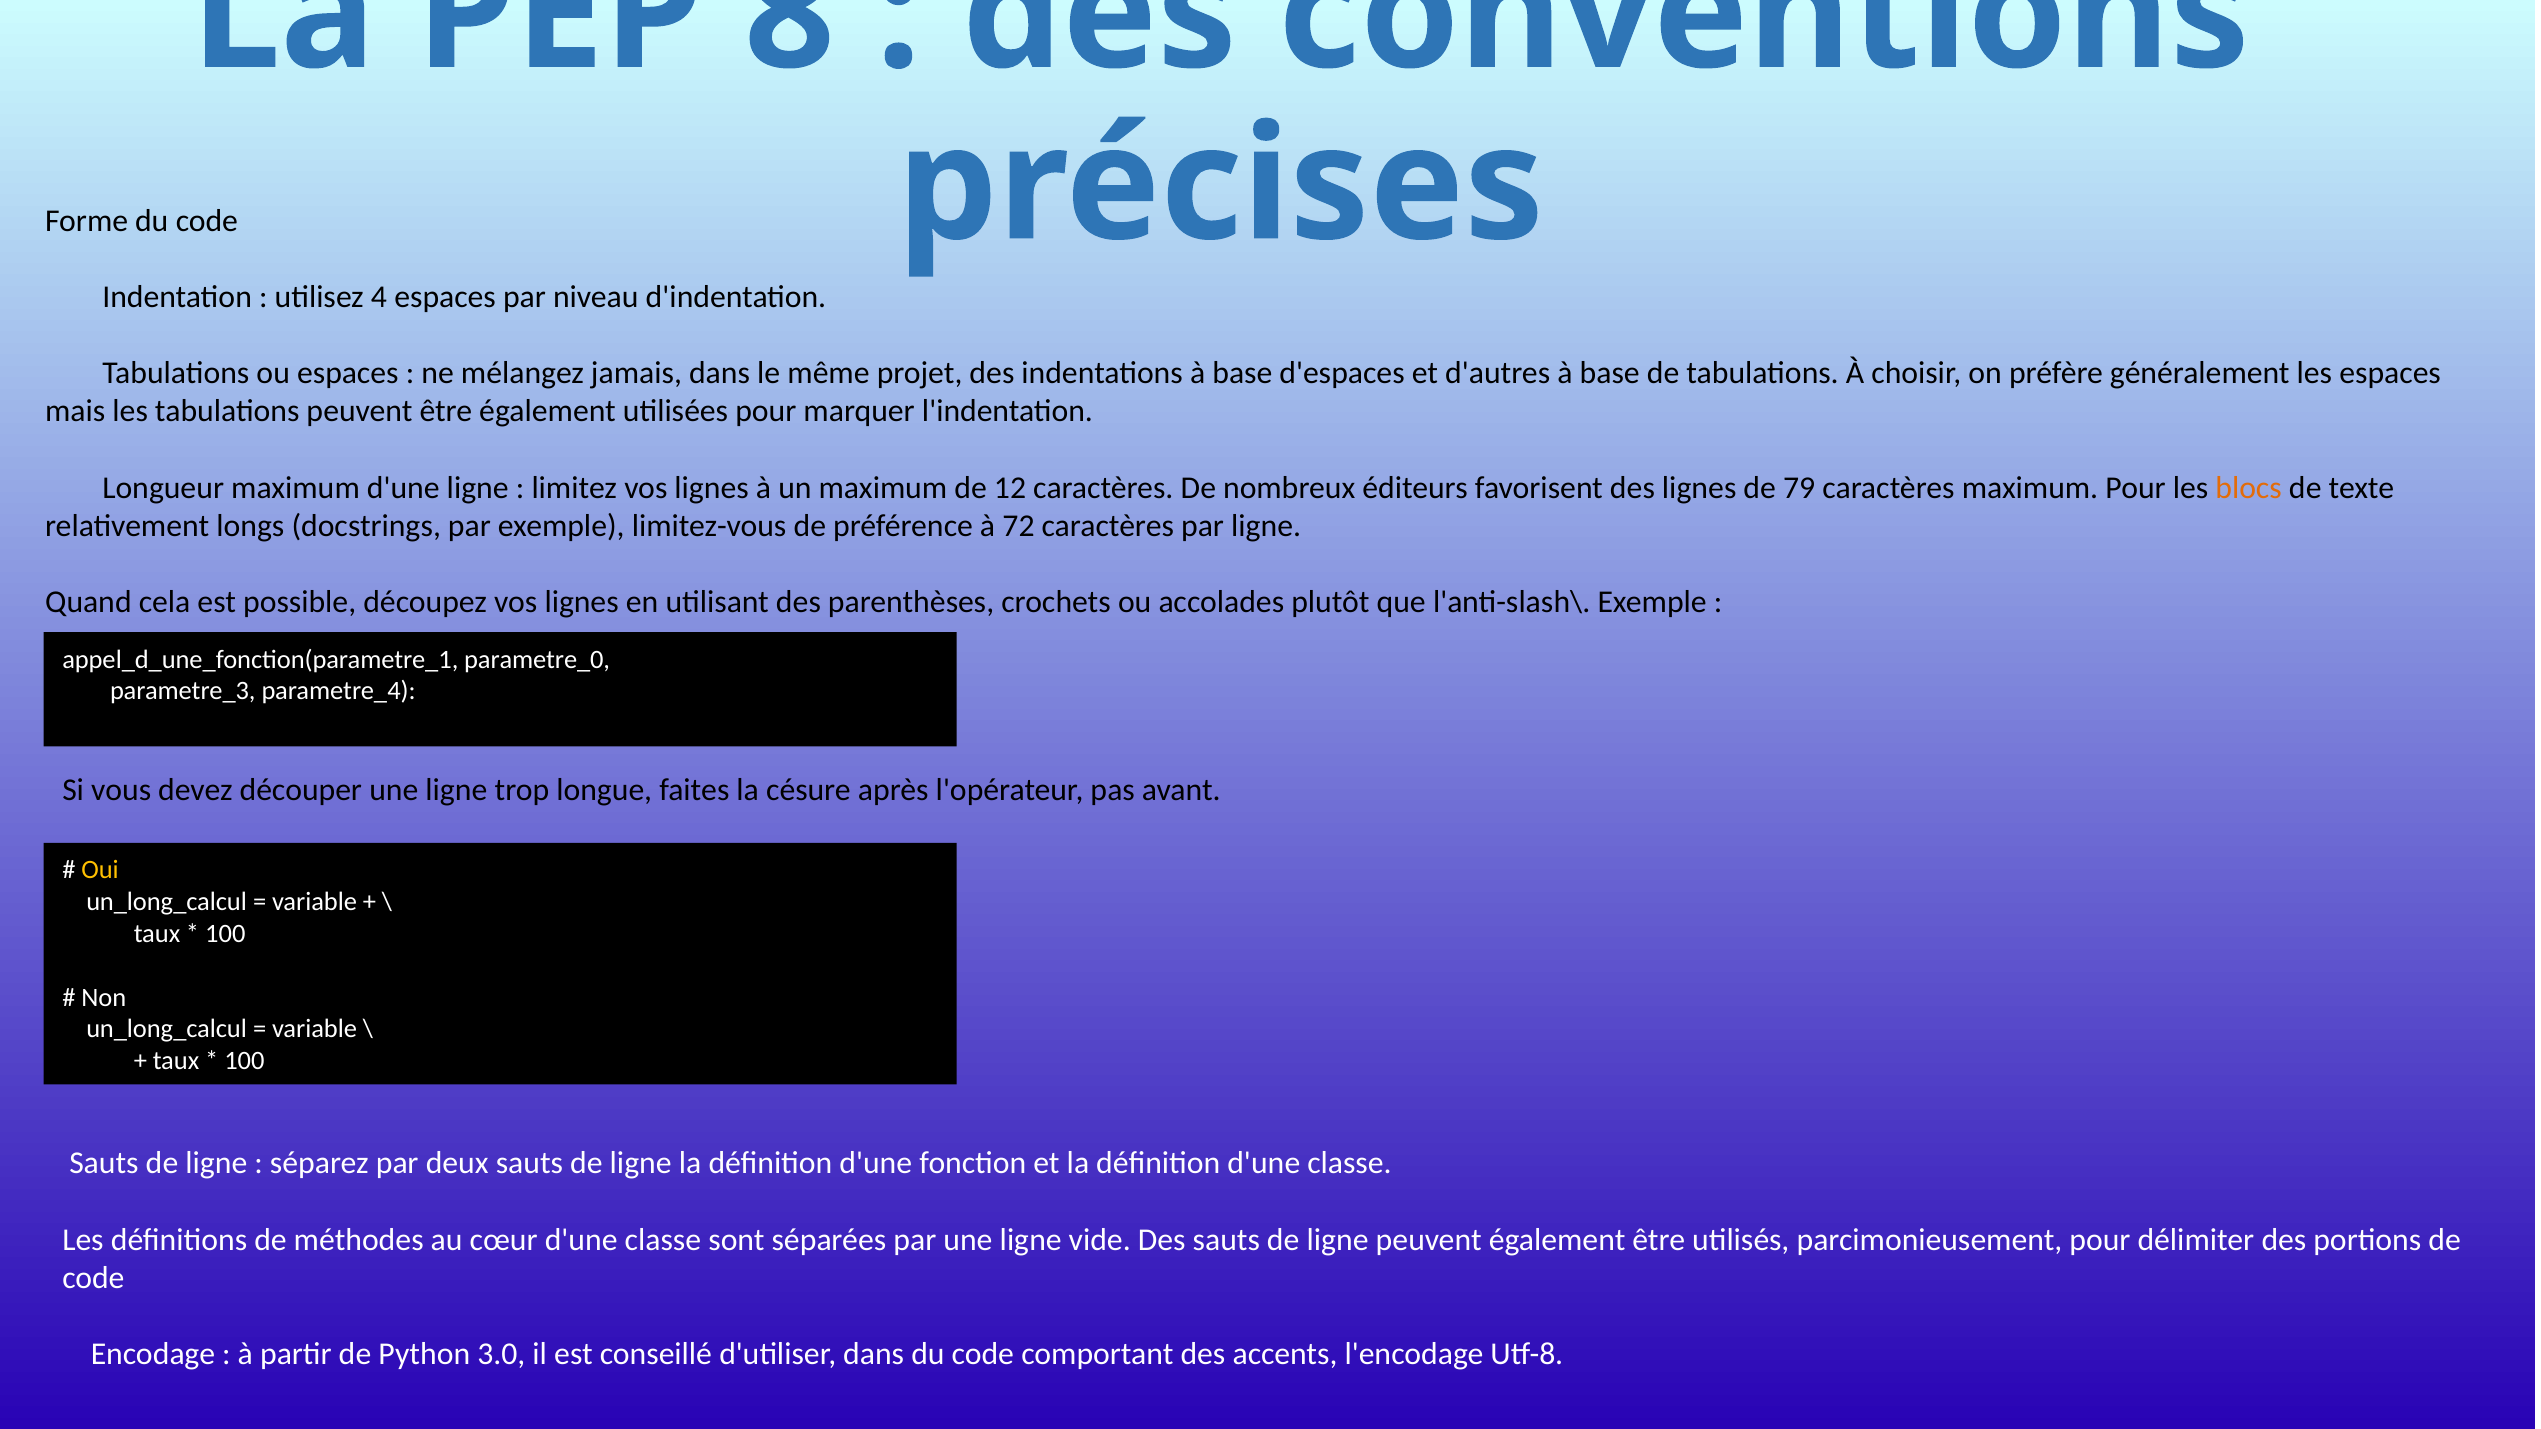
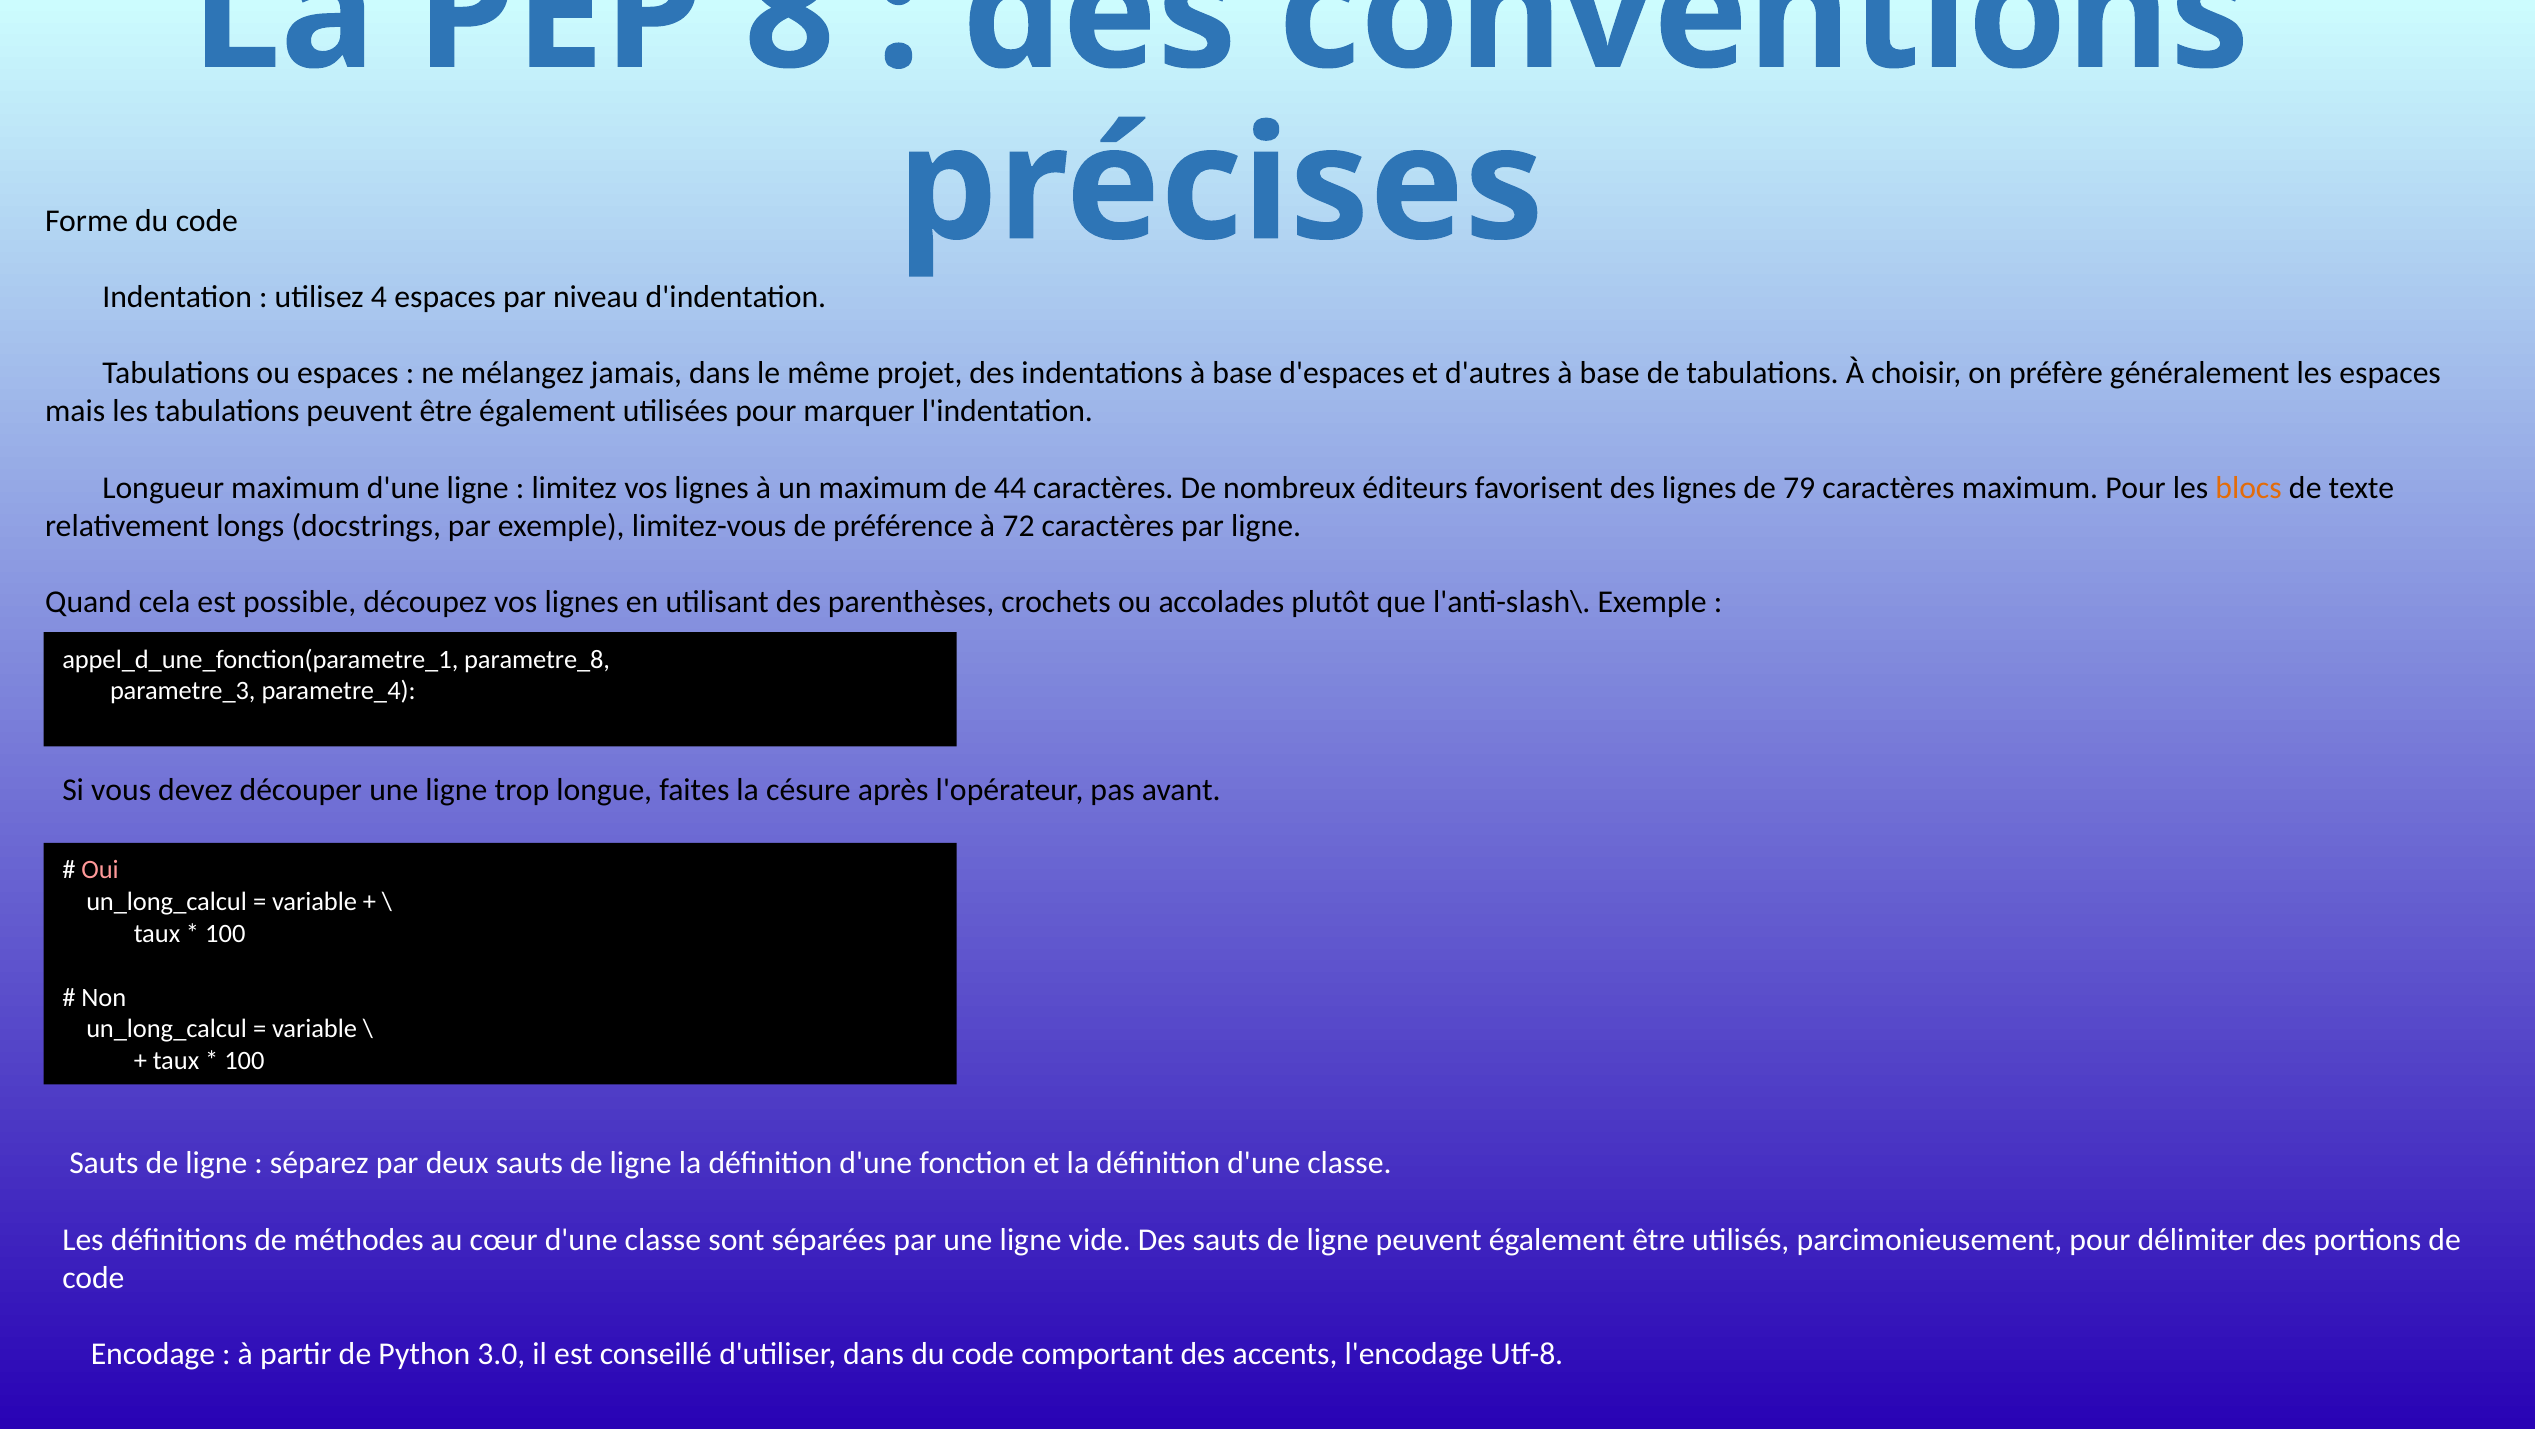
12: 12 -> 44
parametre_0: parametre_0 -> parametre_8
Oui colour: yellow -> pink
